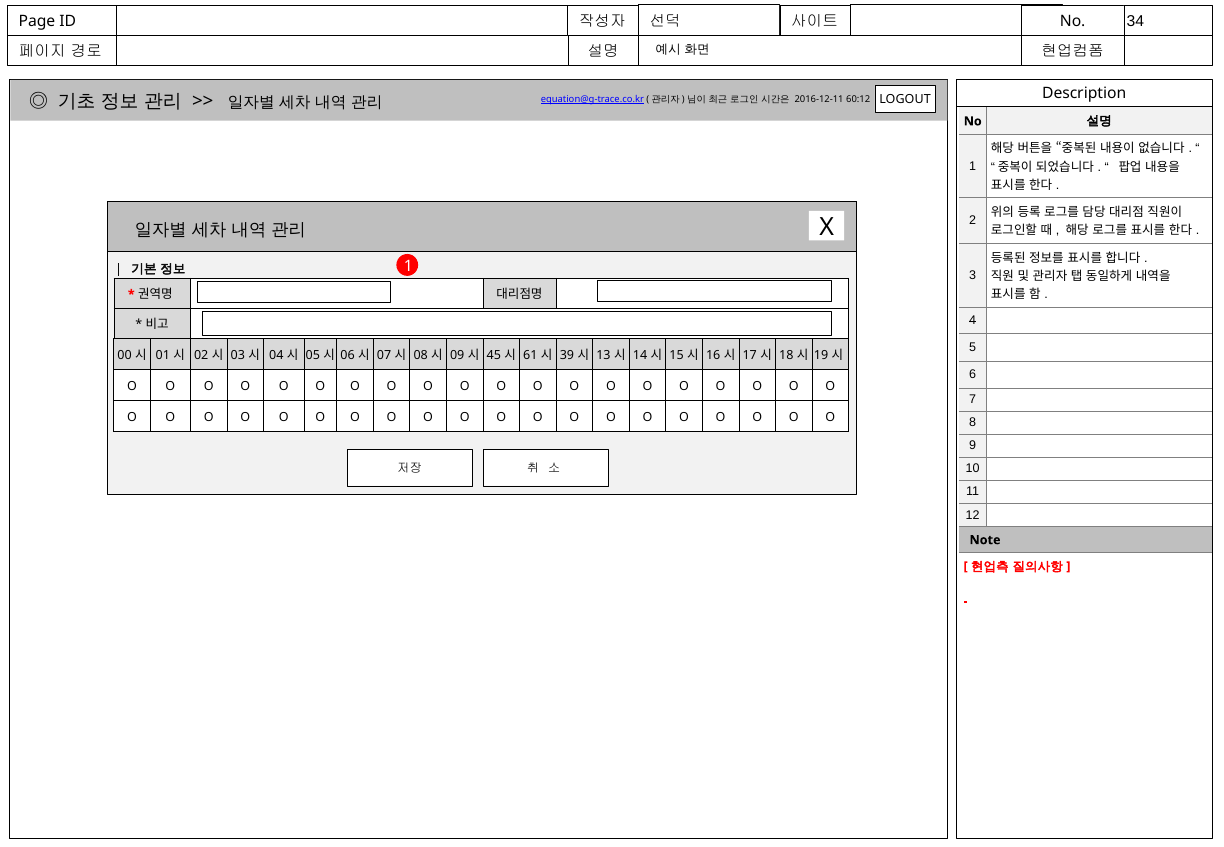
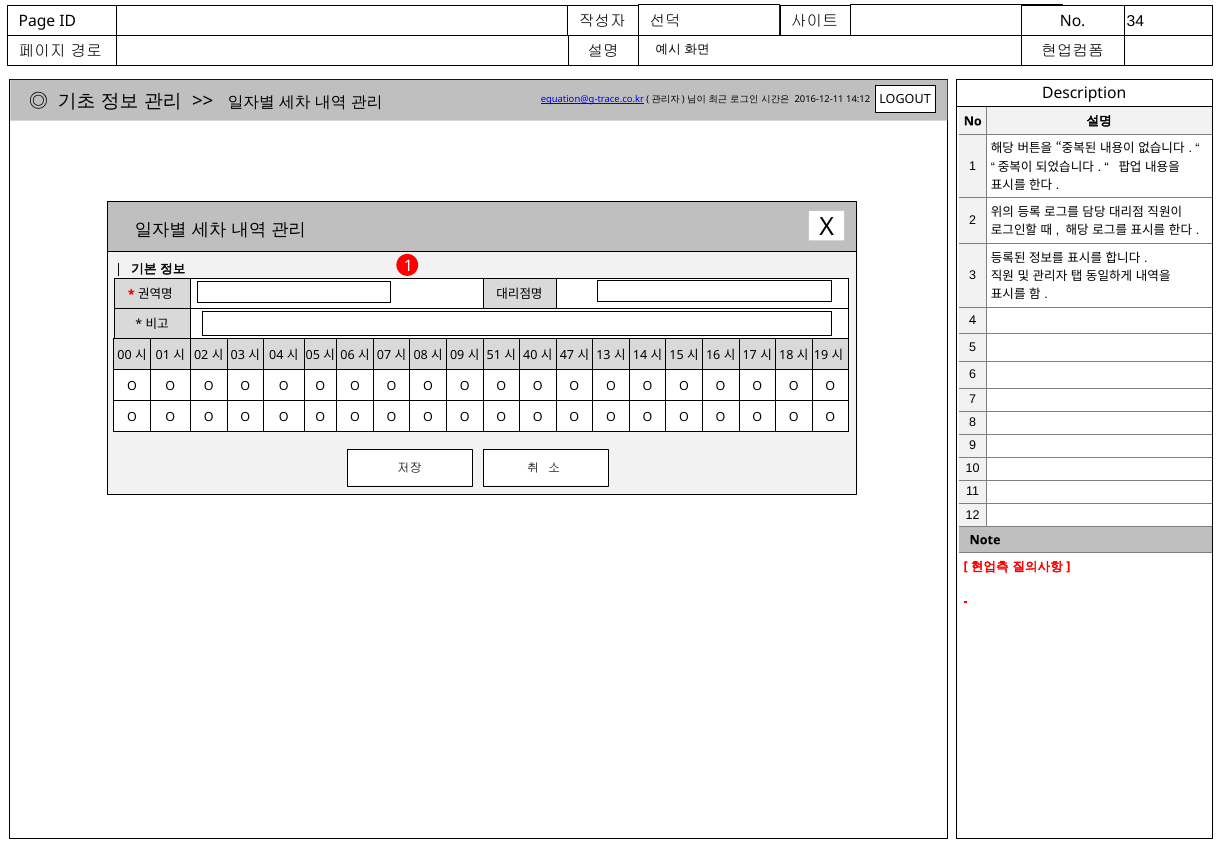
60:12: 60:12 -> 14:12
45: 45 -> 51
61: 61 -> 40
39: 39 -> 47
